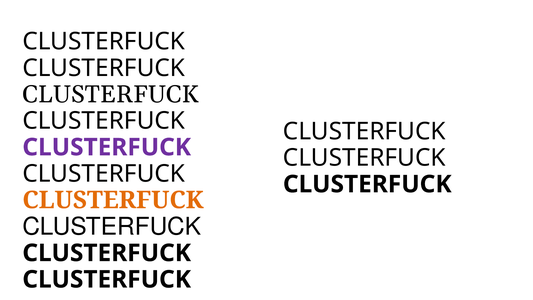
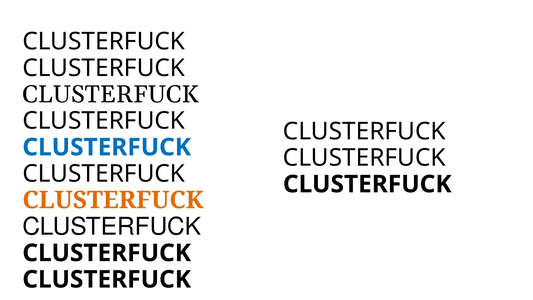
CLUSTERFUCK at (107, 147) colour: purple -> blue
